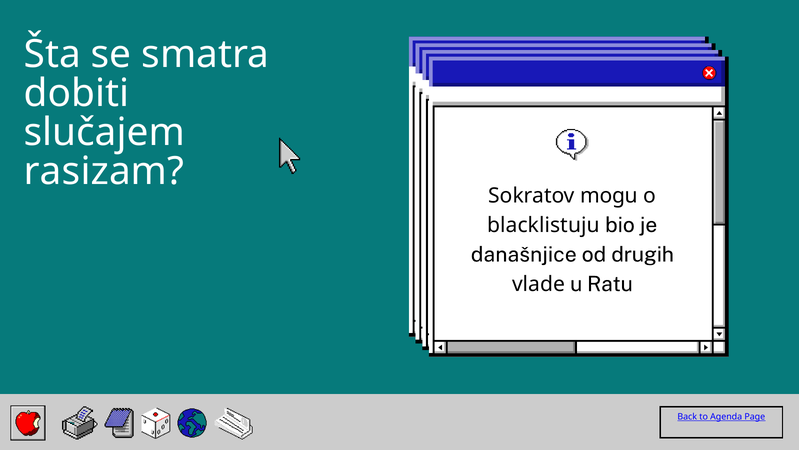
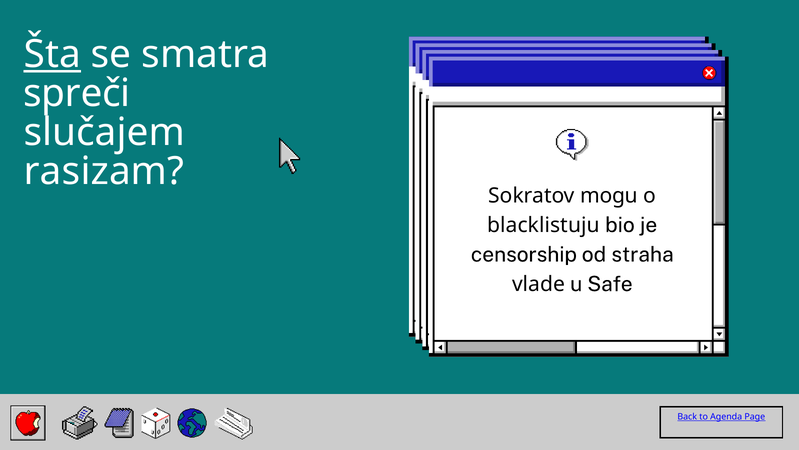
Šta underline: none -> present
dobiti: dobiti -> spreči
današnjice: današnjice -> censorship
drugih: drugih -> straha
Ratu: Ratu -> Safe
